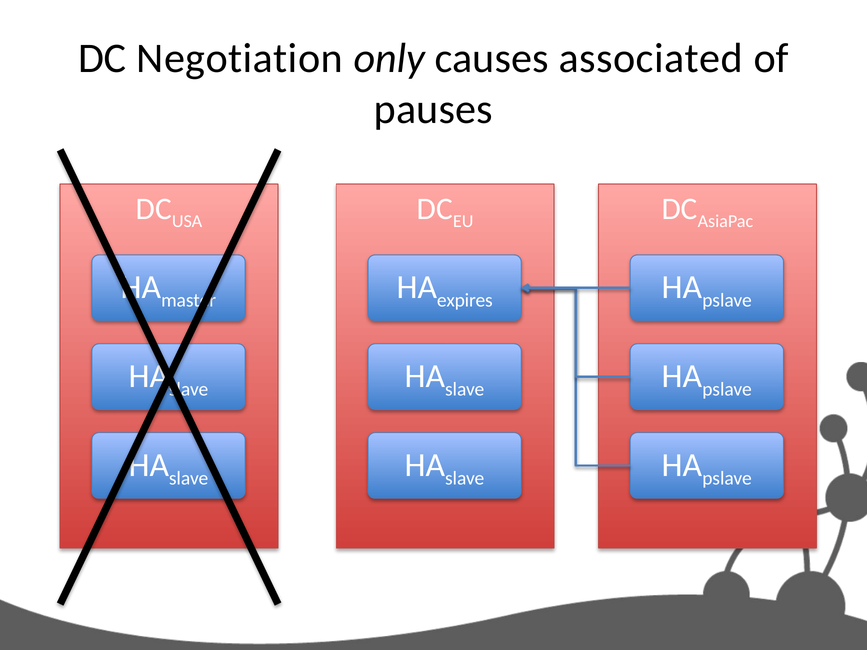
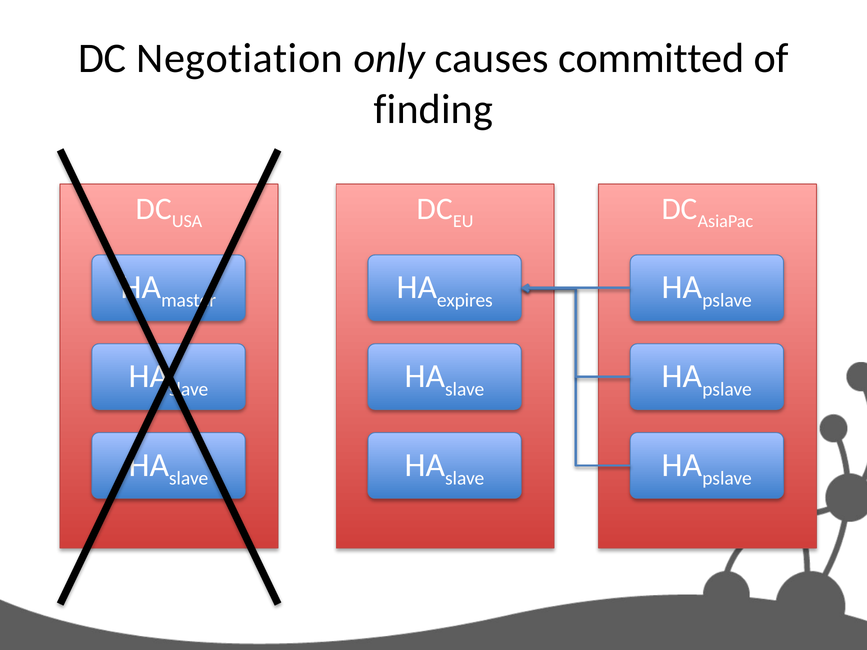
associated: associated -> committed
pauses: pauses -> finding
